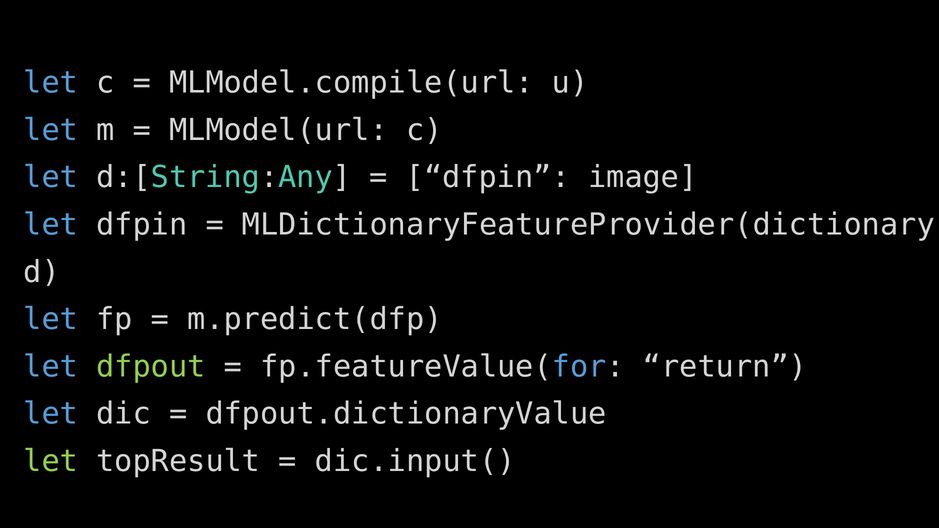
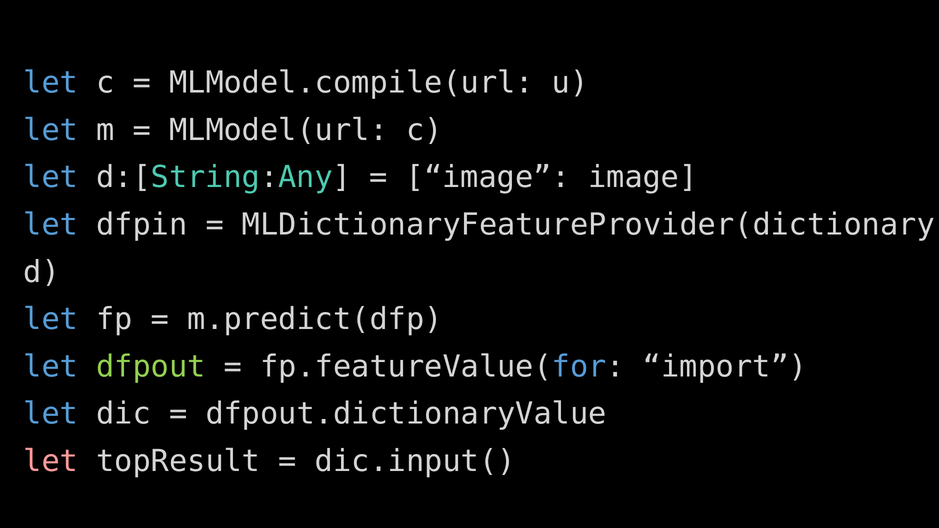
dfpin at (488, 178): dfpin -> image
return: return -> import
let at (51, 461) colour: light green -> pink
